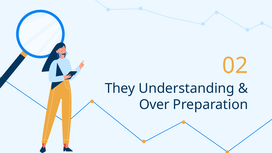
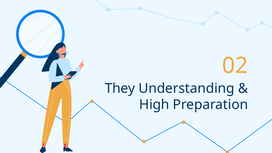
Over: Over -> High
